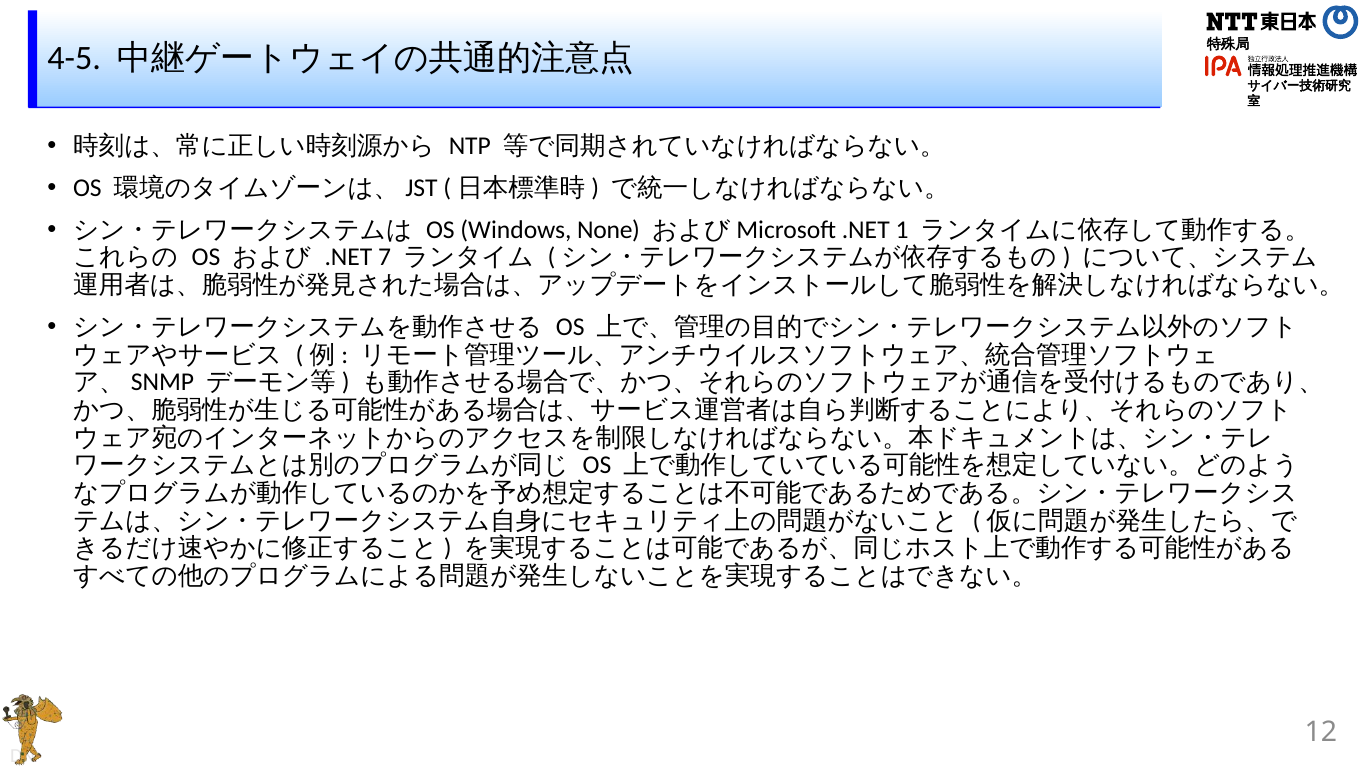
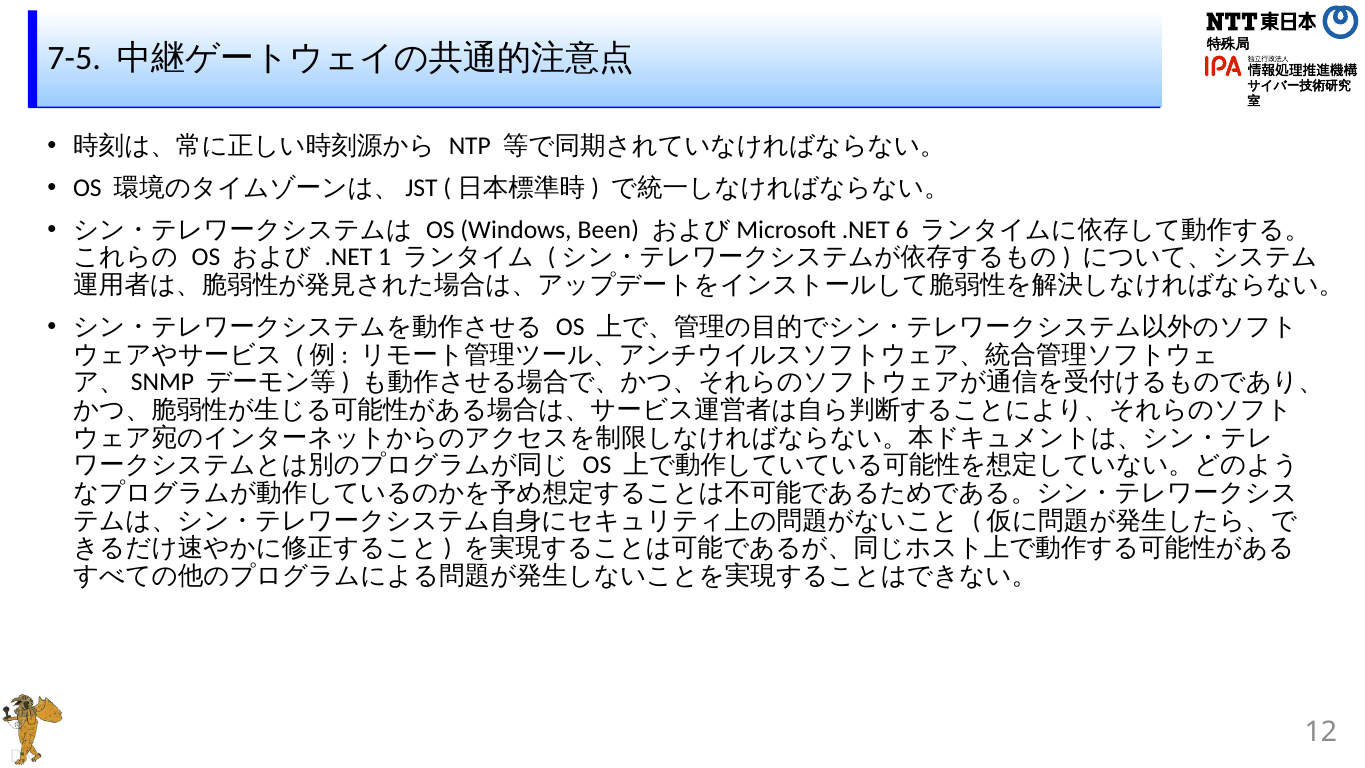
4-5: 4-5 -> 7-5
None: None -> Been
1: 1 -> 6
7: 7 -> 1
